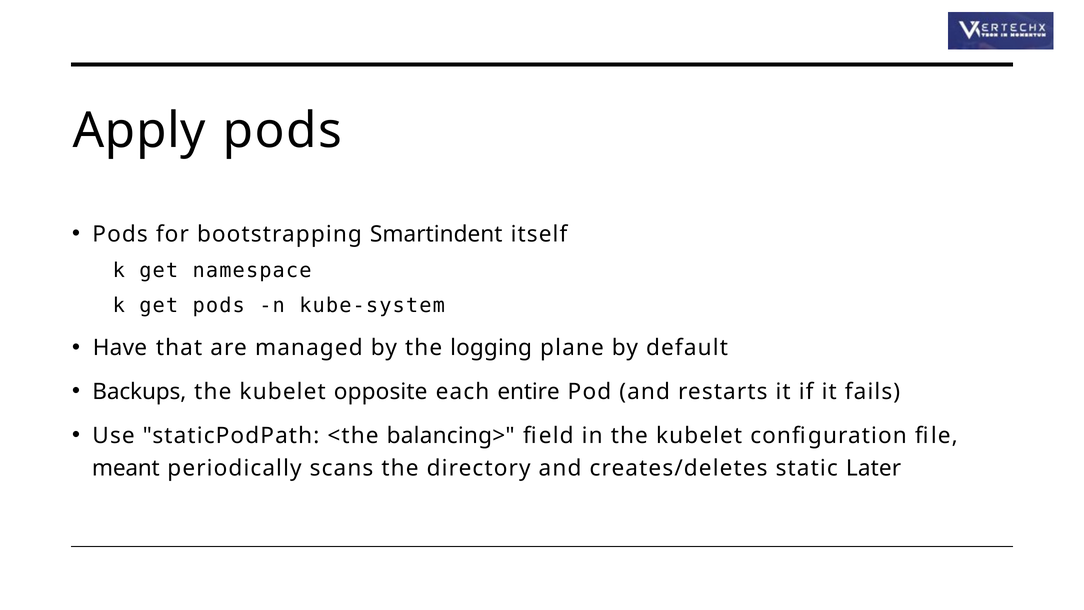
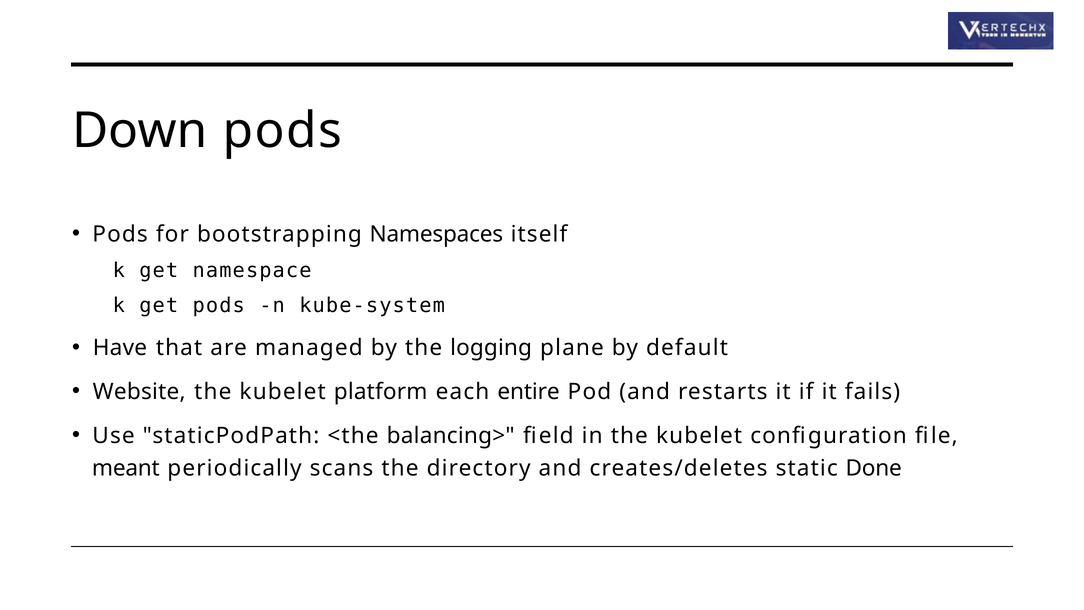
Apply: Apply -> Down
Smartindent: Smartindent -> Namespaces
Backups: Backups -> Website
opposite: opposite -> platform
Later: Later -> Done
